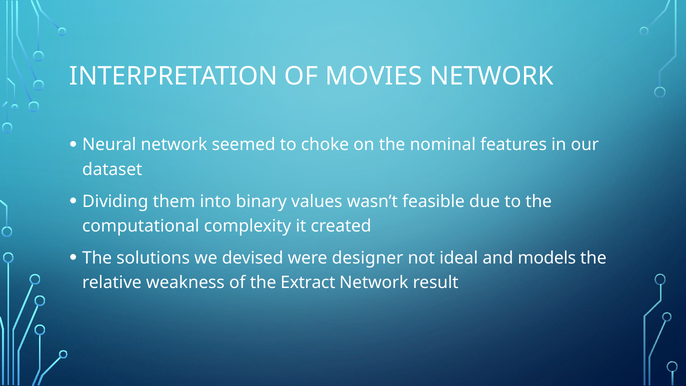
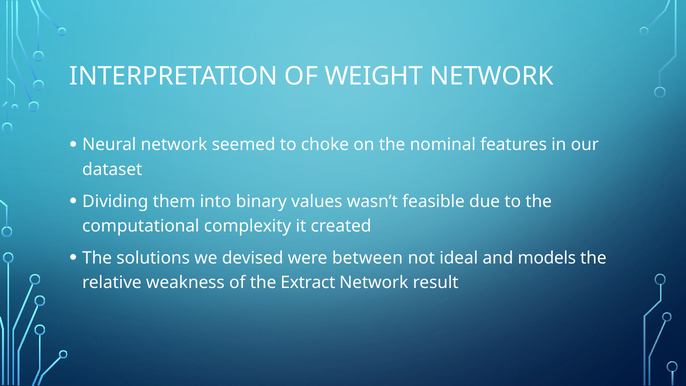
MOVIES: MOVIES -> WEIGHT
designer: designer -> between
